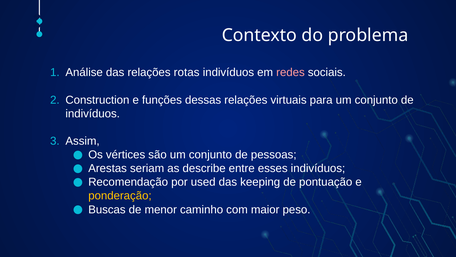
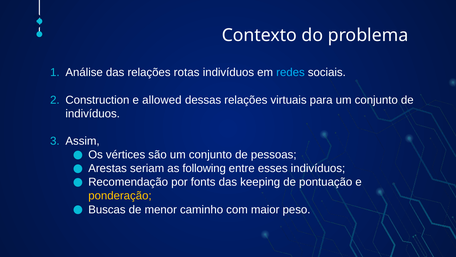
redes colour: pink -> light blue
funções: funções -> allowed
describe: describe -> following
used: used -> fonts
